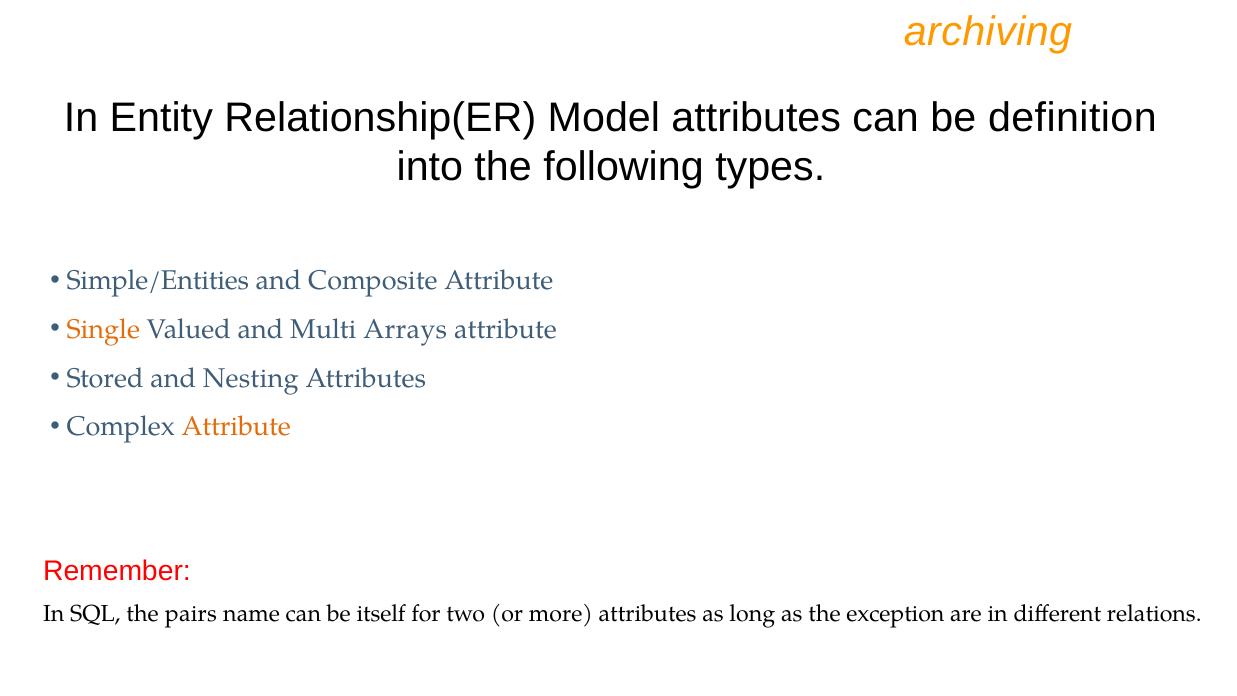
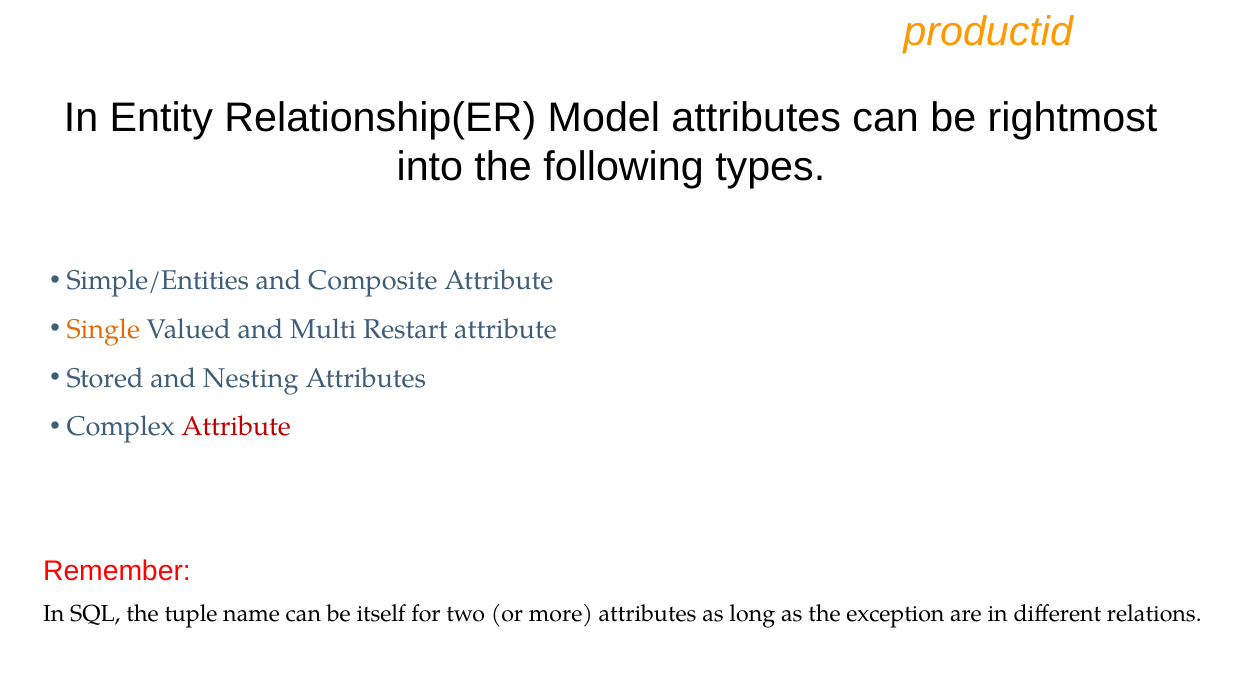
archiving: archiving -> productid
definition: definition -> rightmost
Arrays: Arrays -> Restart
Attribute at (236, 427) colour: orange -> red
pairs: pairs -> tuple
